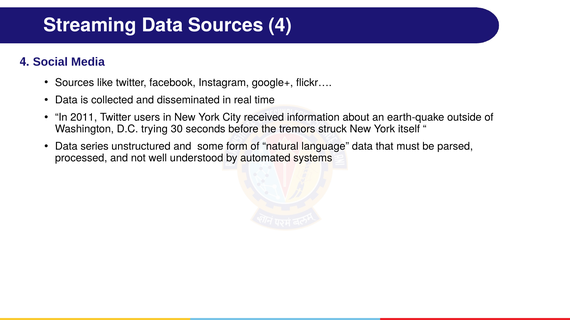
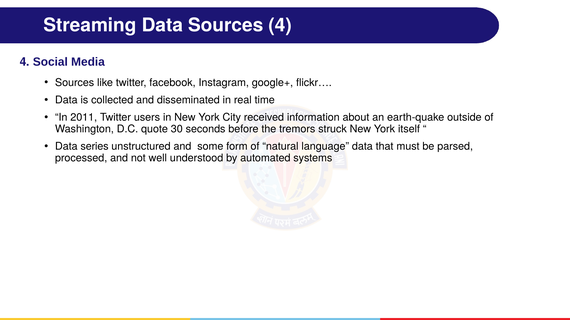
trying: trying -> quote
